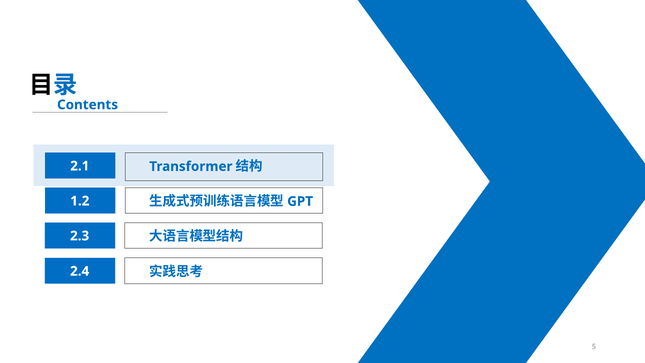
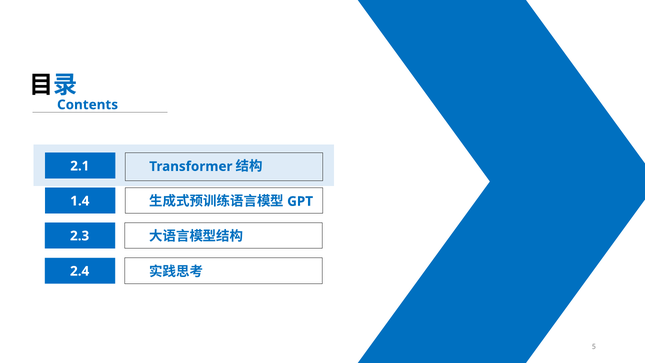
1.2: 1.2 -> 1.4
